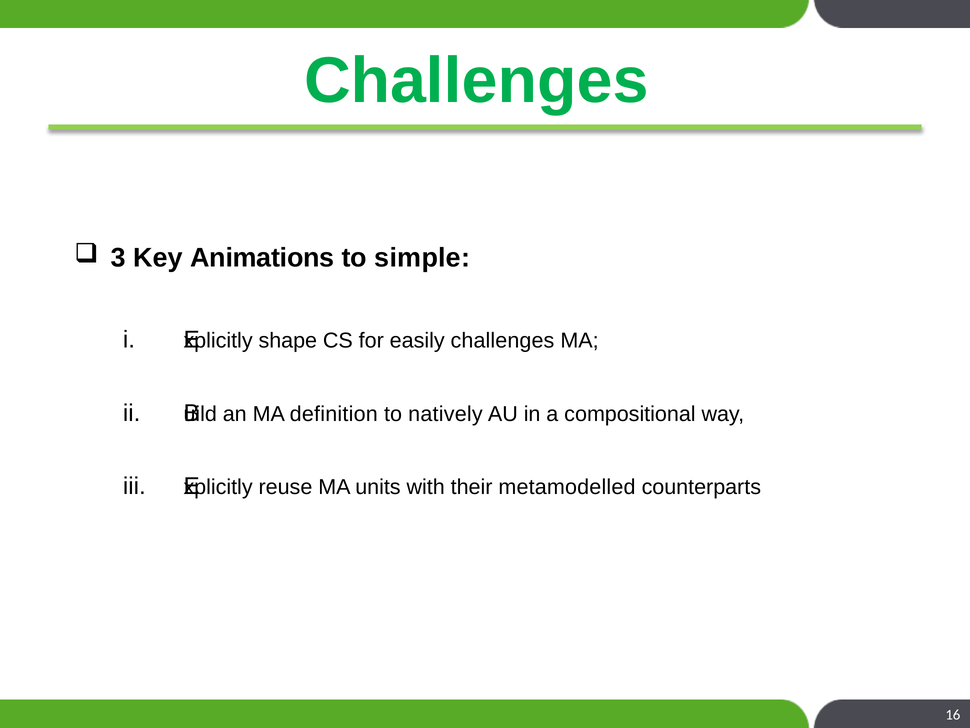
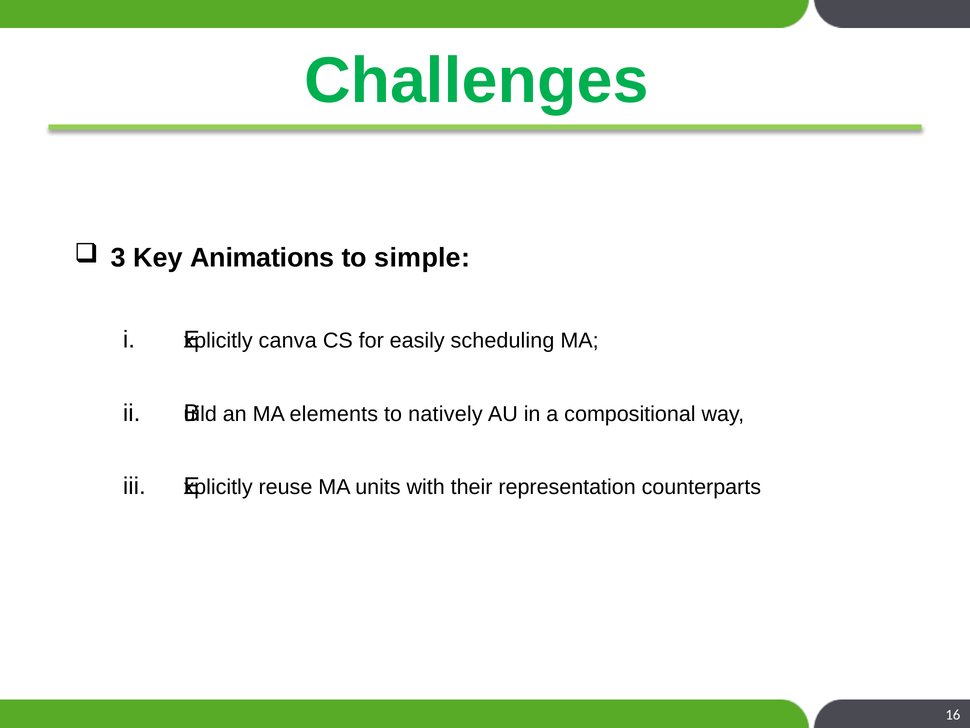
shape: shape -> canva
easily challenges: challenges -> scheduling
definition: definition -> elements
metamodelled: metamodelled -> representation
